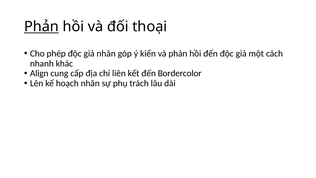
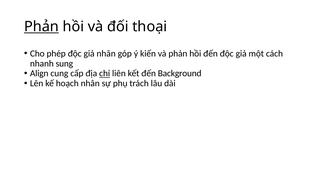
khác: khác -> sung
chỉ underline: none -> present
Bordercolor: Bordercolor -> Background
